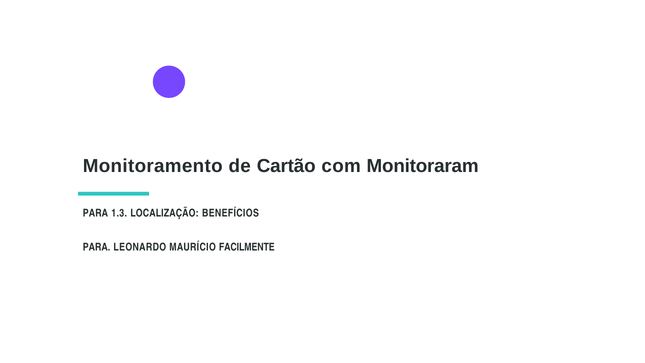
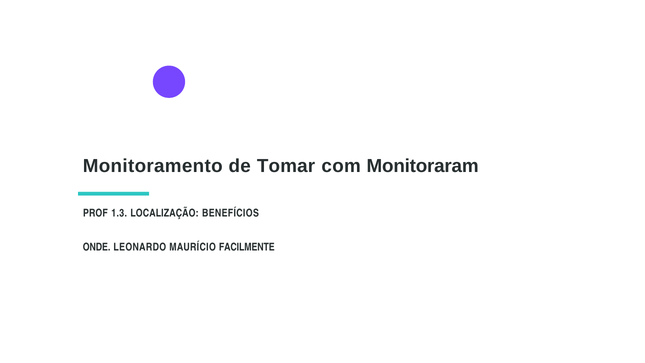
Cartão: Cartão -> Tomar
PARA at (95, 213): PARA -> PROF
PARA at (97, 247): PARA -> ONDE
